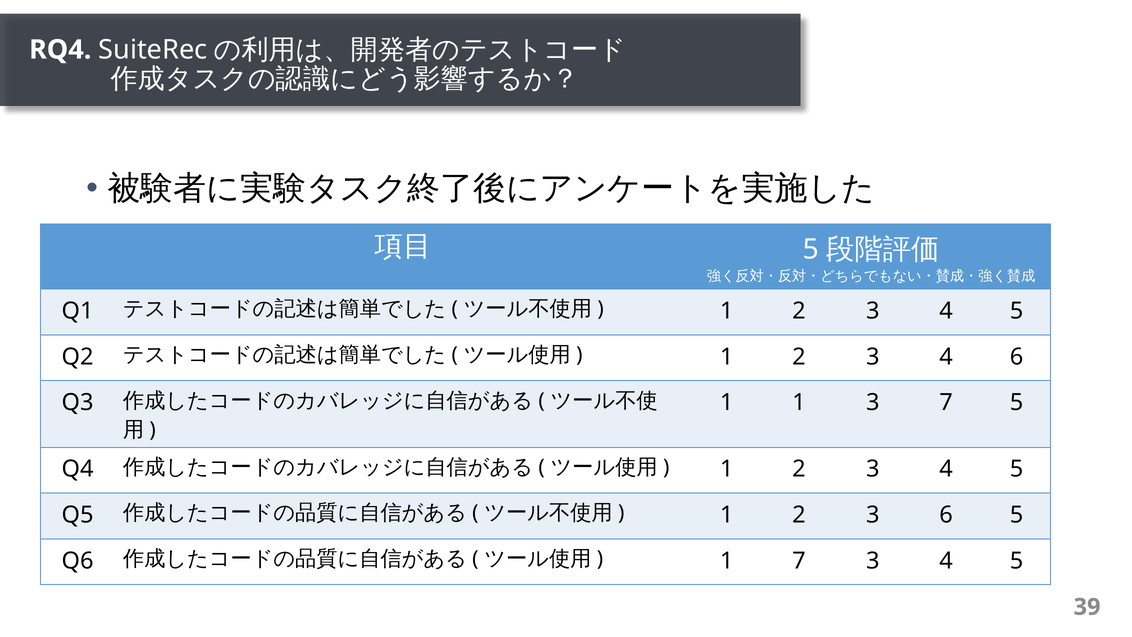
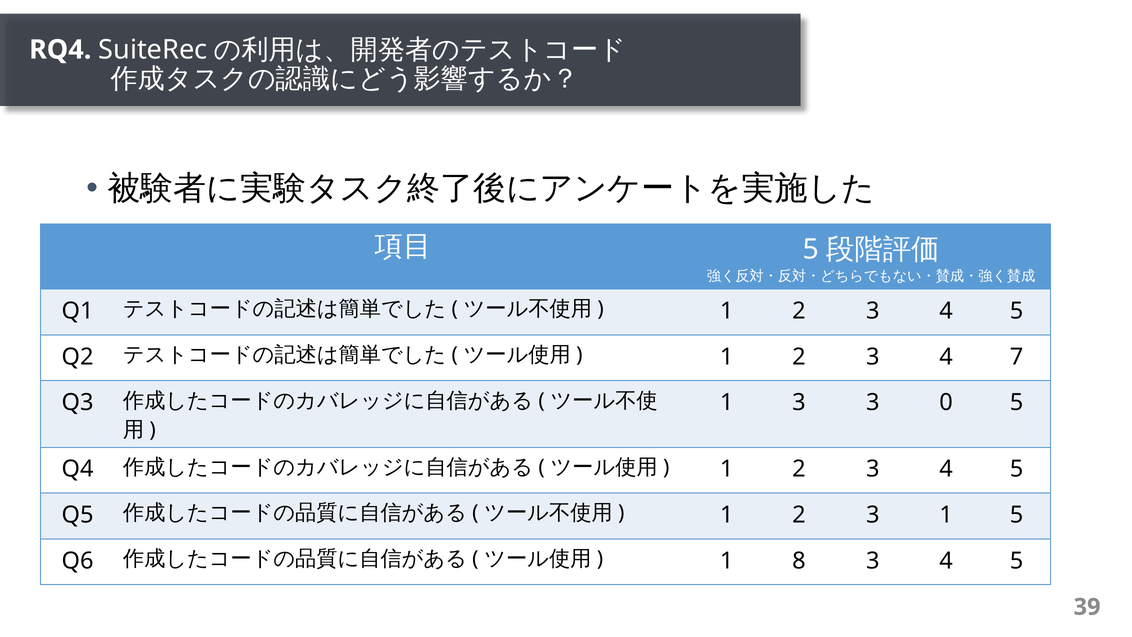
4 6: 6 -> 7
1 1: 1 -> 3
3 7: 7 -> 0
3 6: 6 -> 1
1 7: 7 -> 8
